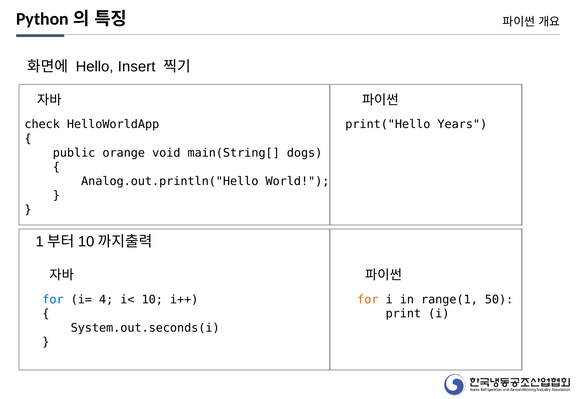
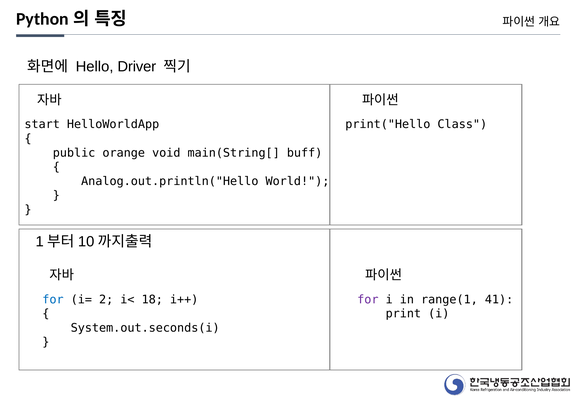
Insert: Insert -> Driver
check: check -> start
Years: Years -> Class
dogs: dogs -> buff
4: 4 -> 2
10: 10 -> 18
for at (368, 299) colour: orange -> purple
50: 50 -> 41
